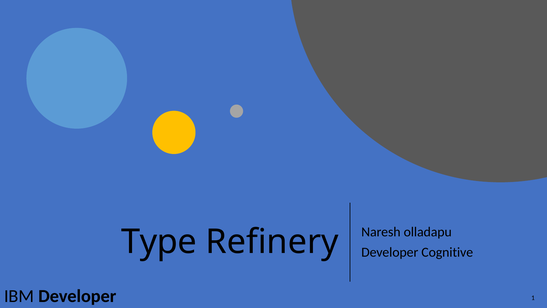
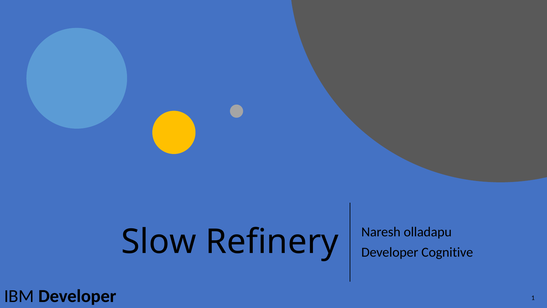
Type: Type -> Slow
